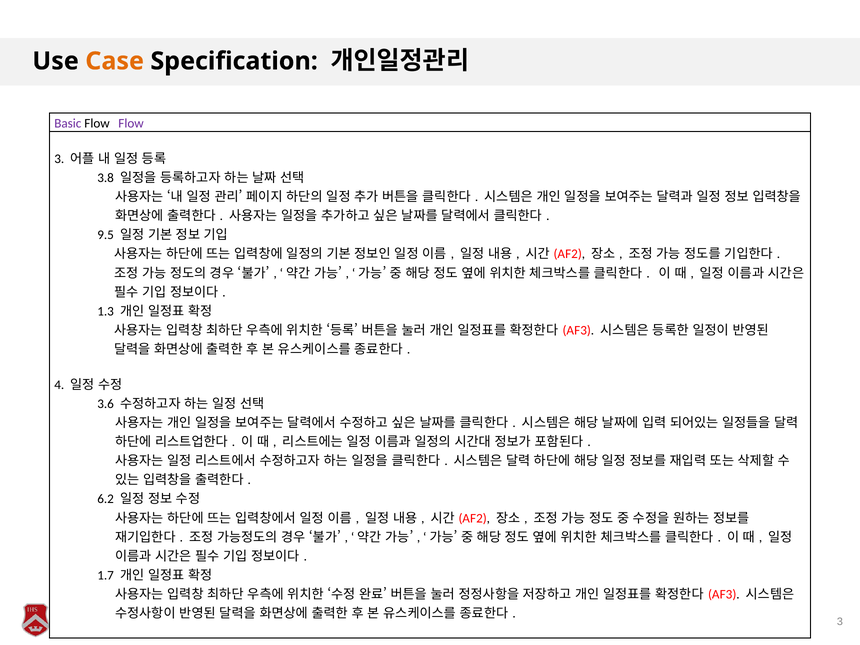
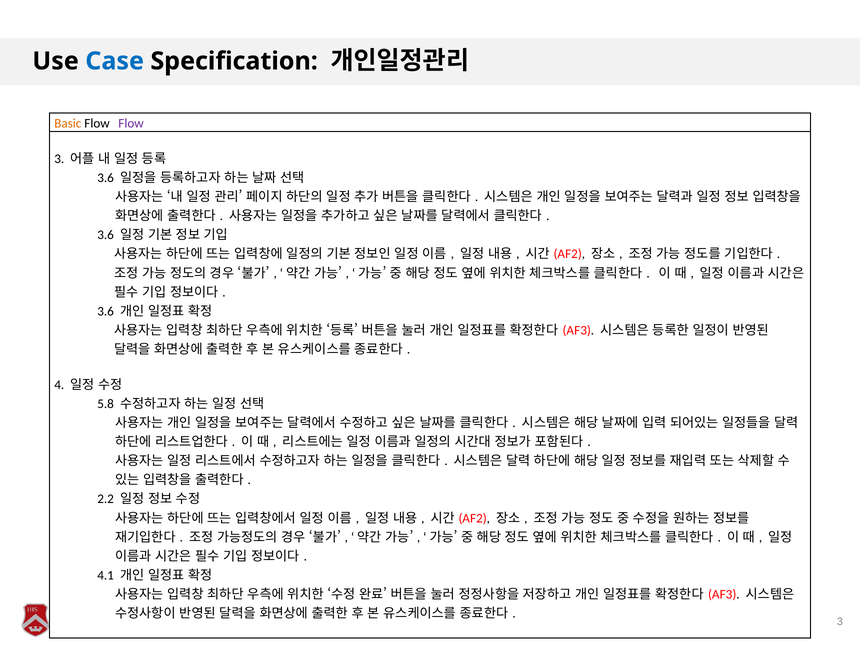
Case colour: orange -> blue
Basic colour: purple -> orange
3.8 at (106, 178): 3.8 -> 3.6
9.5 at (106, 235): 9.5 -> 3.6
1.3 at (106, 311): 1.3 -> 3.6
3.6: 3.6 -> 5.8
6.2: 6.2 -> 2.2
1.7: 1.7 -> 4.1
